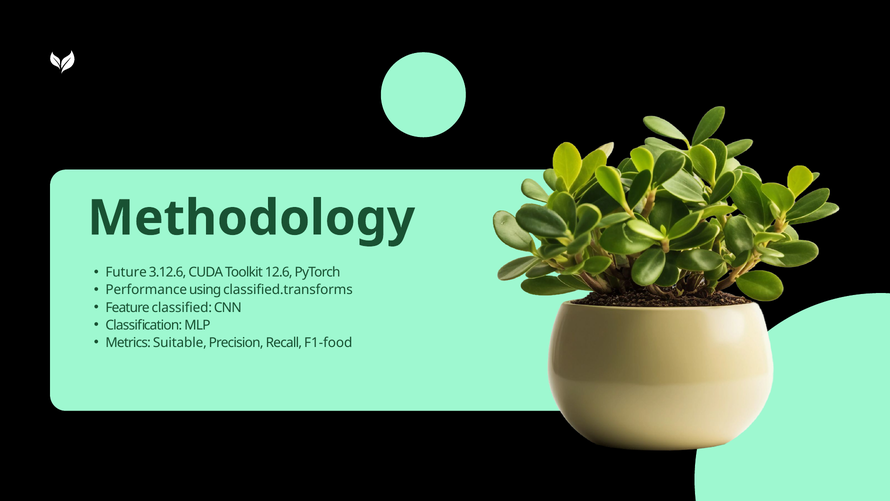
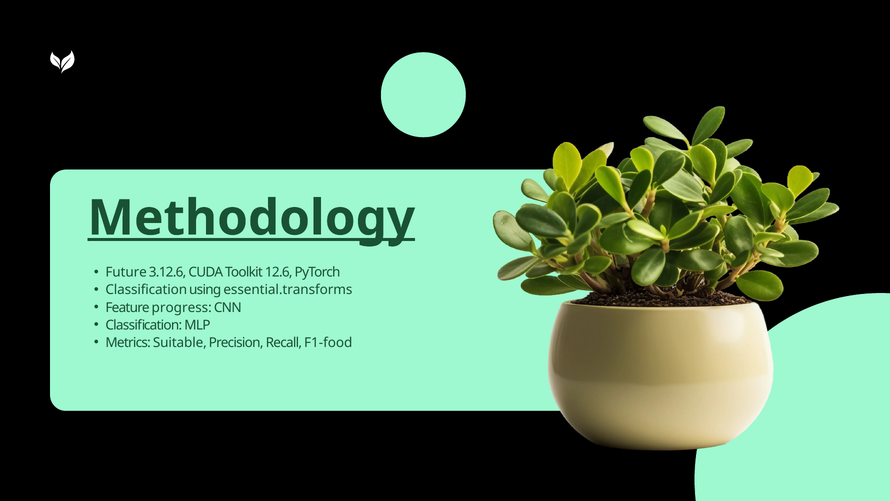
Methodology underline: none -> present
Performance at (146, 290): Performance -> Classification
classified.transforms: classified.transforms -> essential.transforms
classified: classified -> progress
